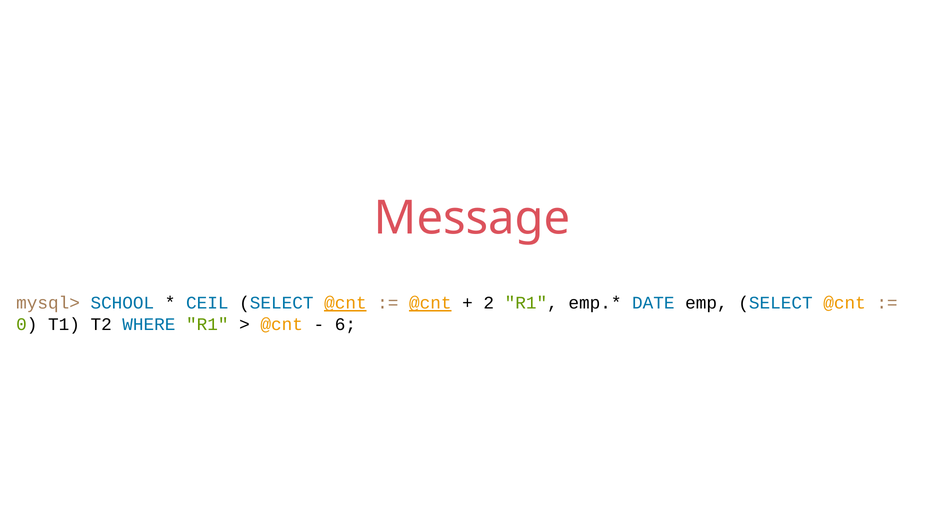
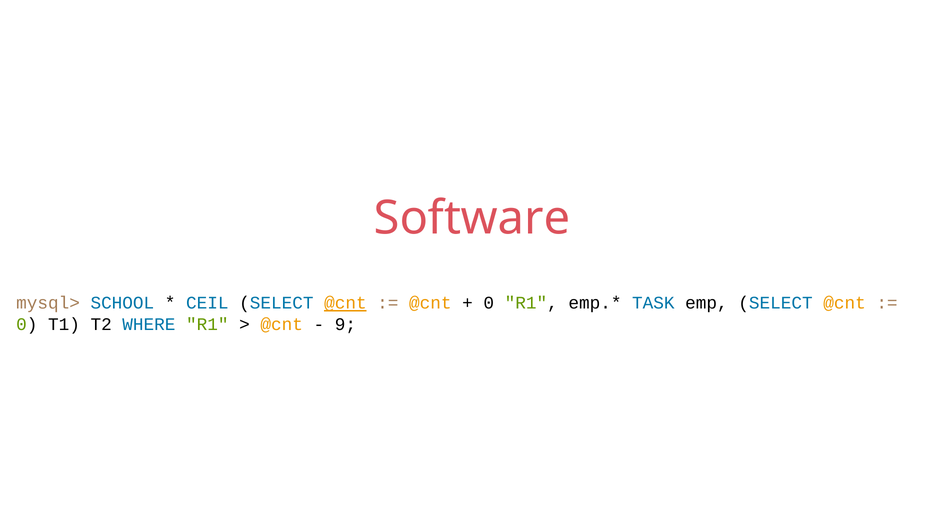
Message: Message -> Software
@cnt at (430, 303) underline: present -> none
2 at (489, 303): 2 -> 0
DATE: DATE -> TASK
6: 6 -> 9
